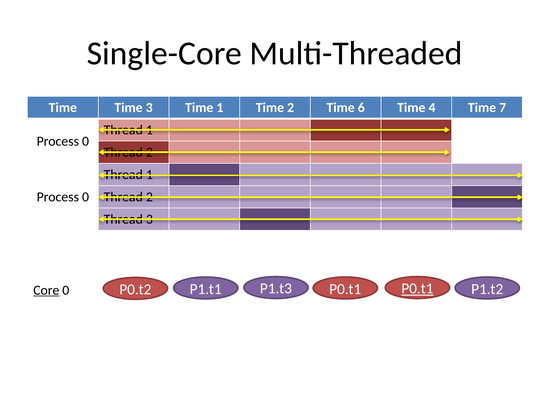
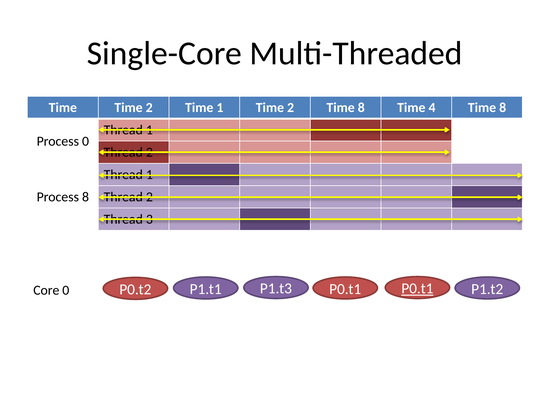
Time Time 3: 3 -> 2
2 Time 6: 6 -> 8
4 Time 7: 7 -> 8
0 at (85, 197): 0 -> 8
Core underline: present -> none
